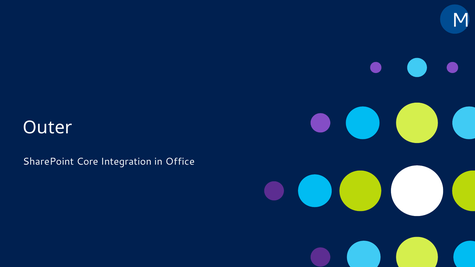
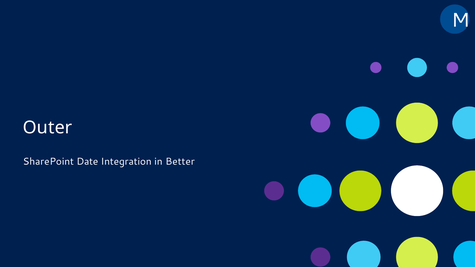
Core: Core -> Date
Office: Office -> Better
